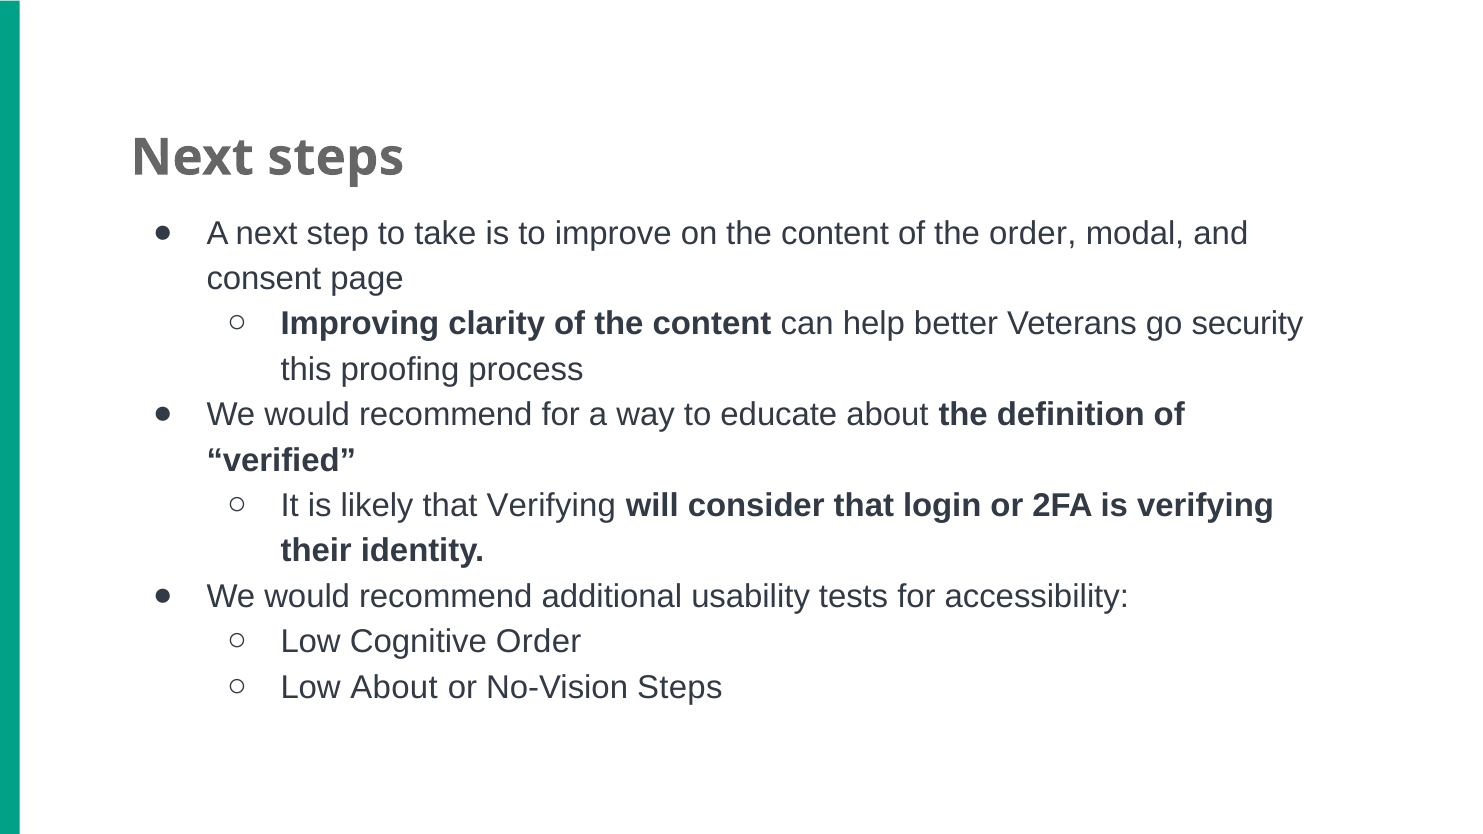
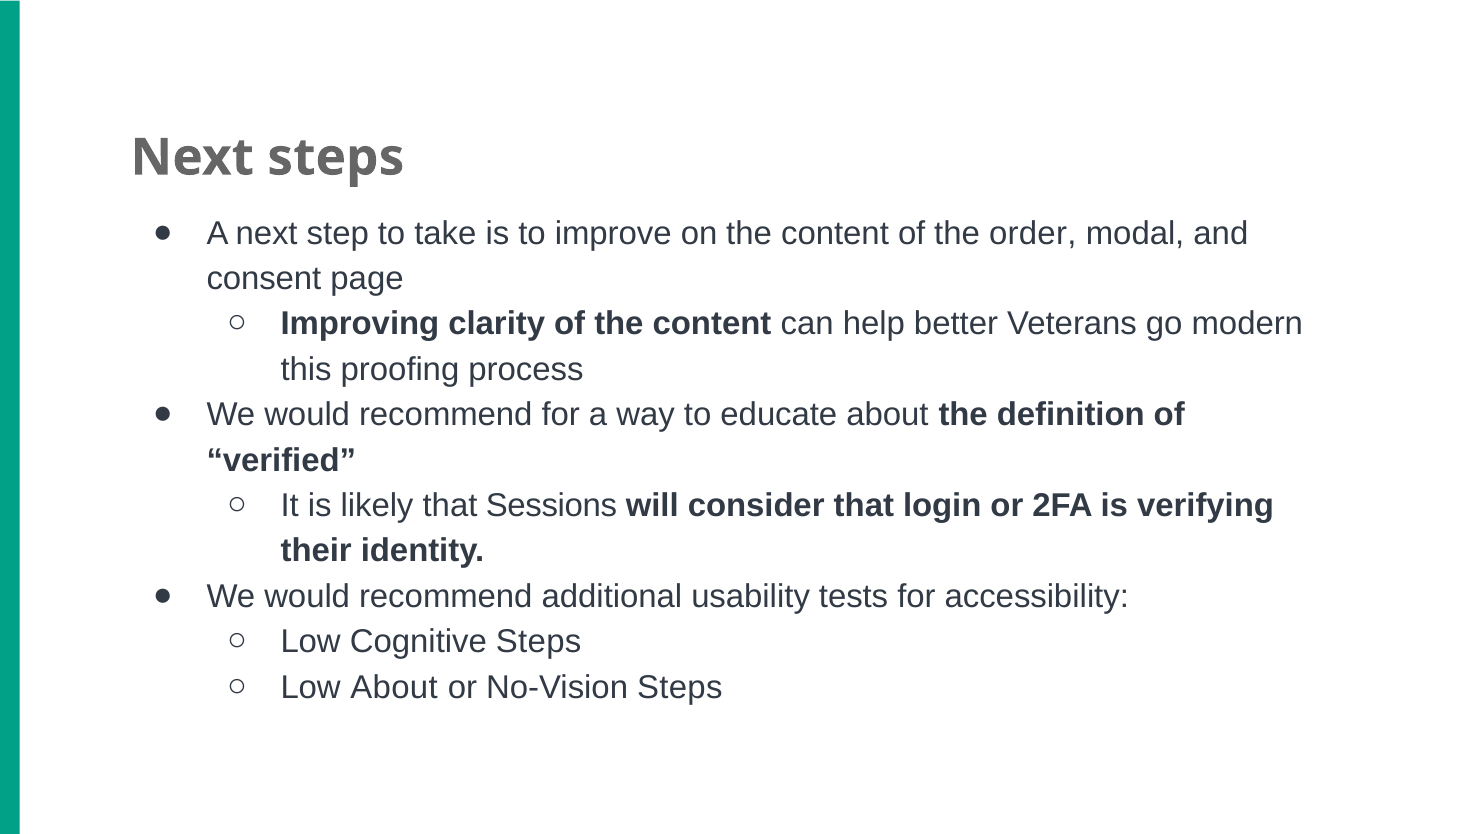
security: security -> modern
that Verifying: Verifying -> Sessions
Cognitive Order: Order -> Steps
